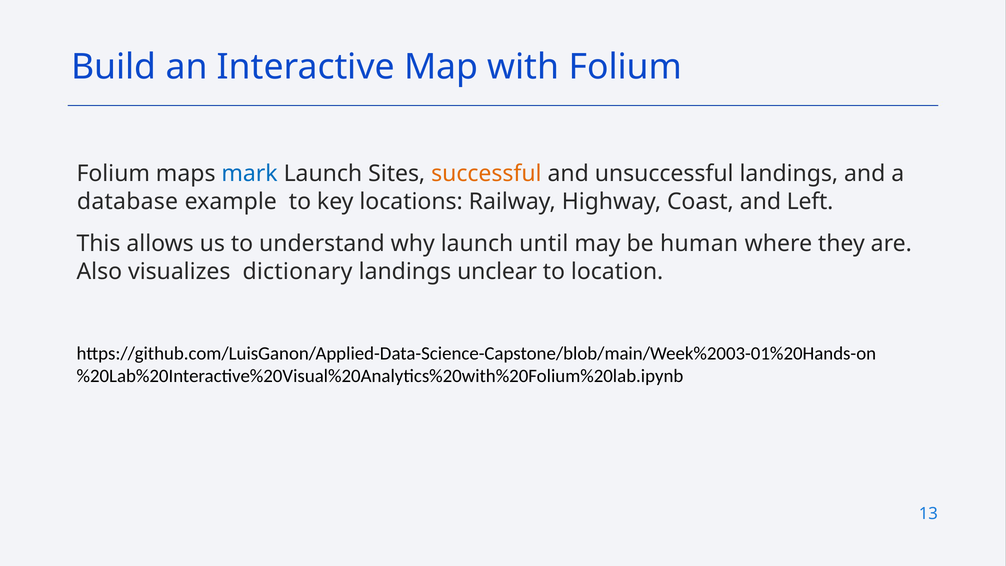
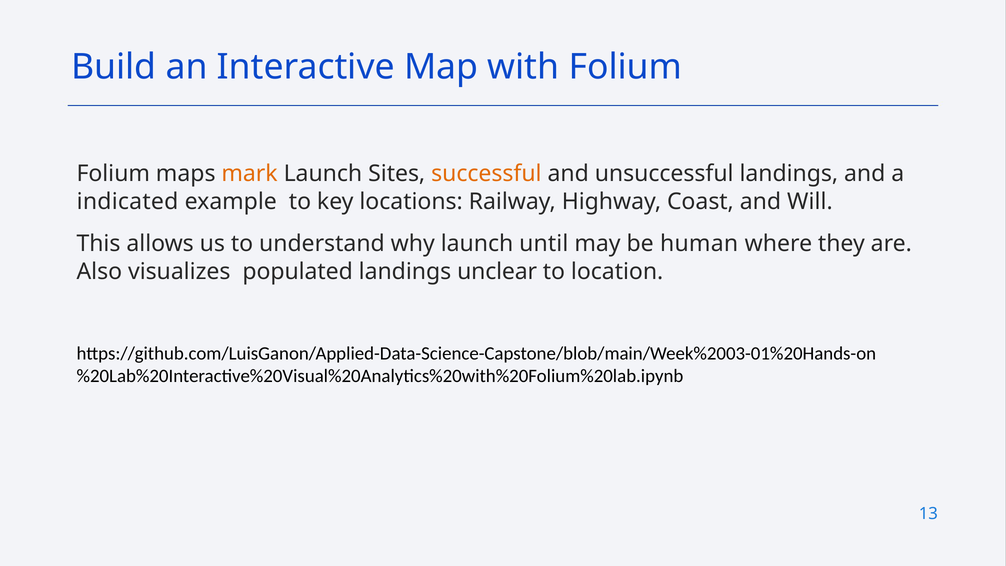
mark colour: blue -> orange
database: database -> indicated
Left: Left -> Will
dictionary: dictionary -> populated
